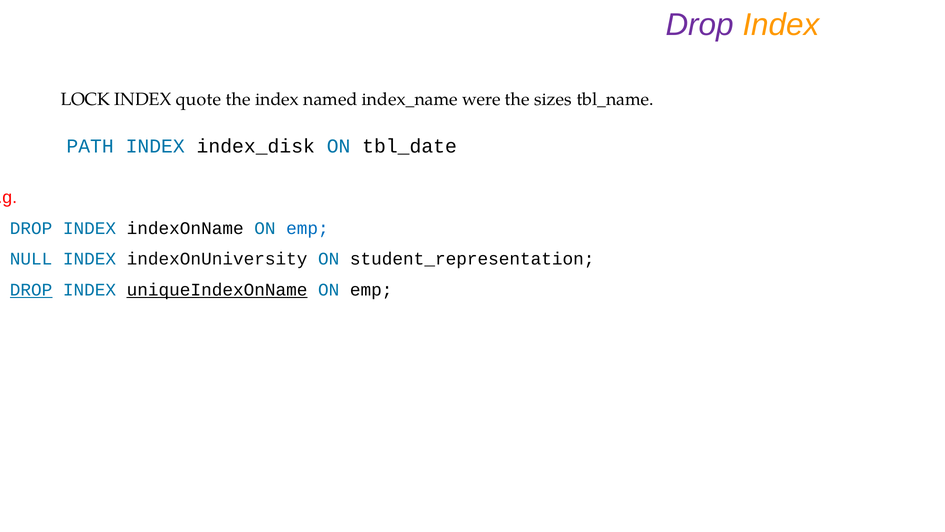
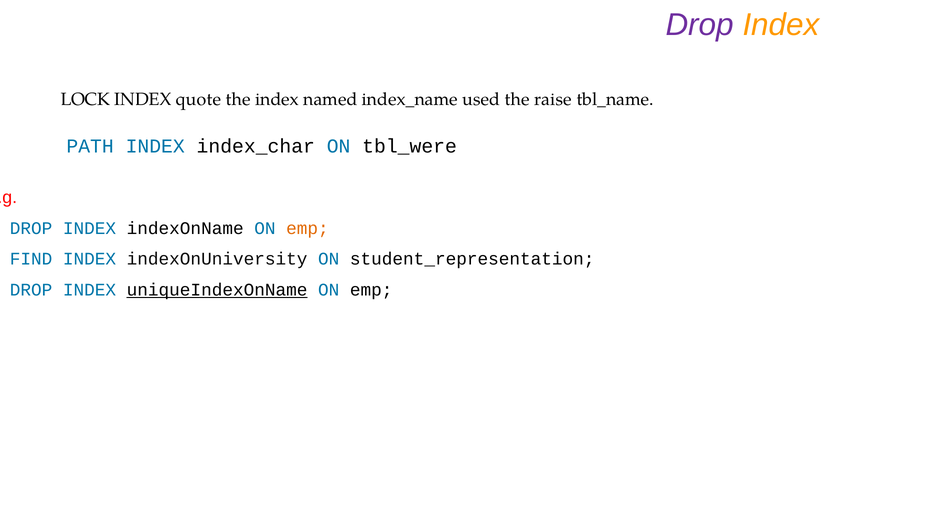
were: were -> used
sizes: sizes -> raise
index_disk: index_disk -> index_char
tbl_date: tbl_date -> tbl_were
emp at (307, 228) colour: blue -> orange
NULL: NULL -> FIND
DROP at (31, 289) underline: present -> none
